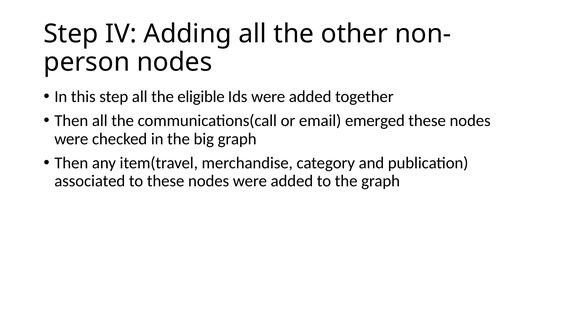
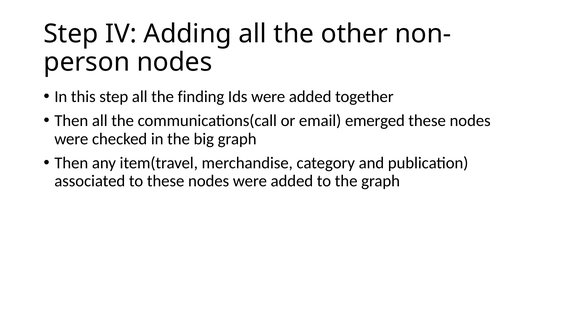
eligible: eligible -> finding
